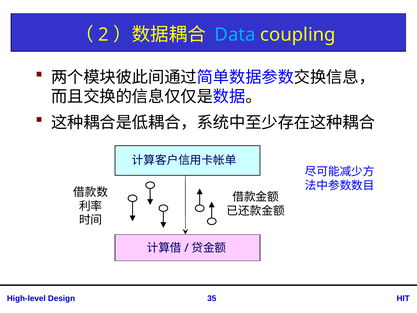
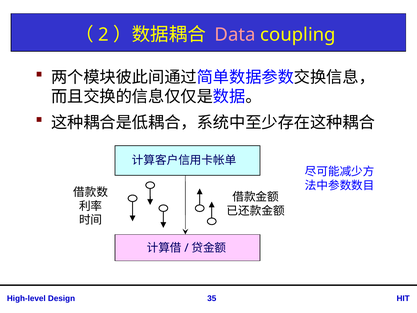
Data colour: light blue -> pink
